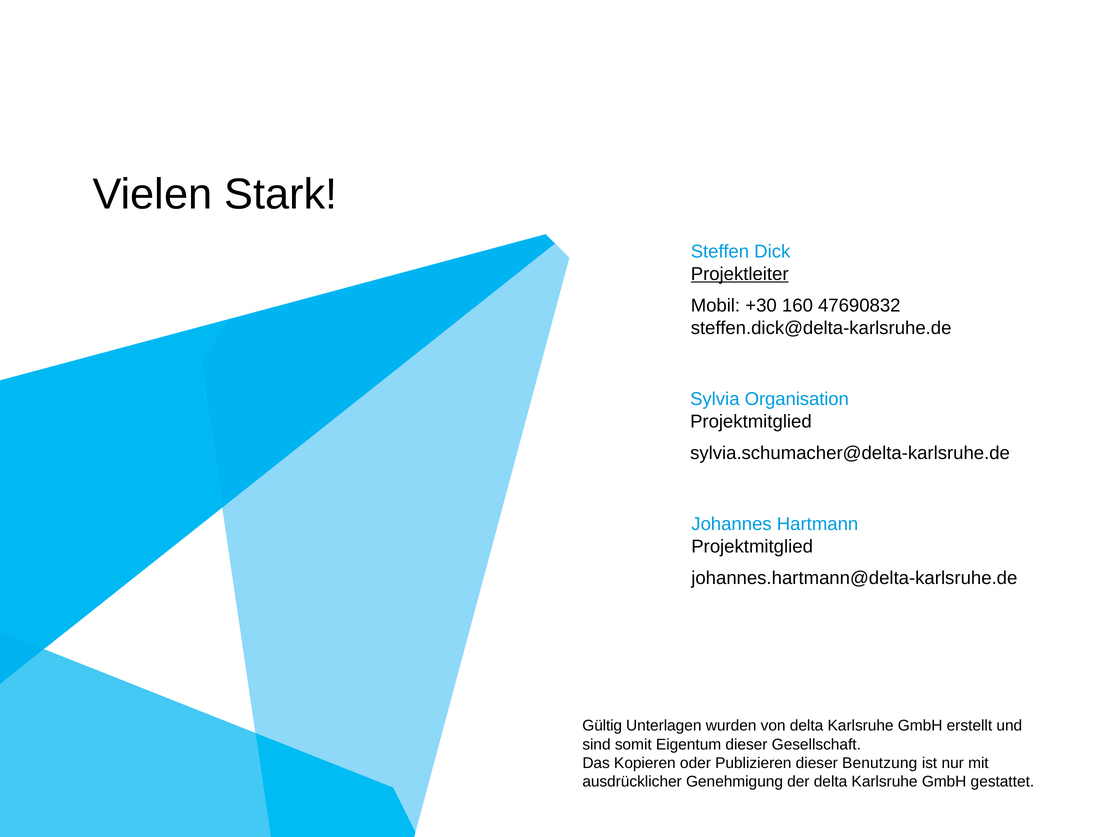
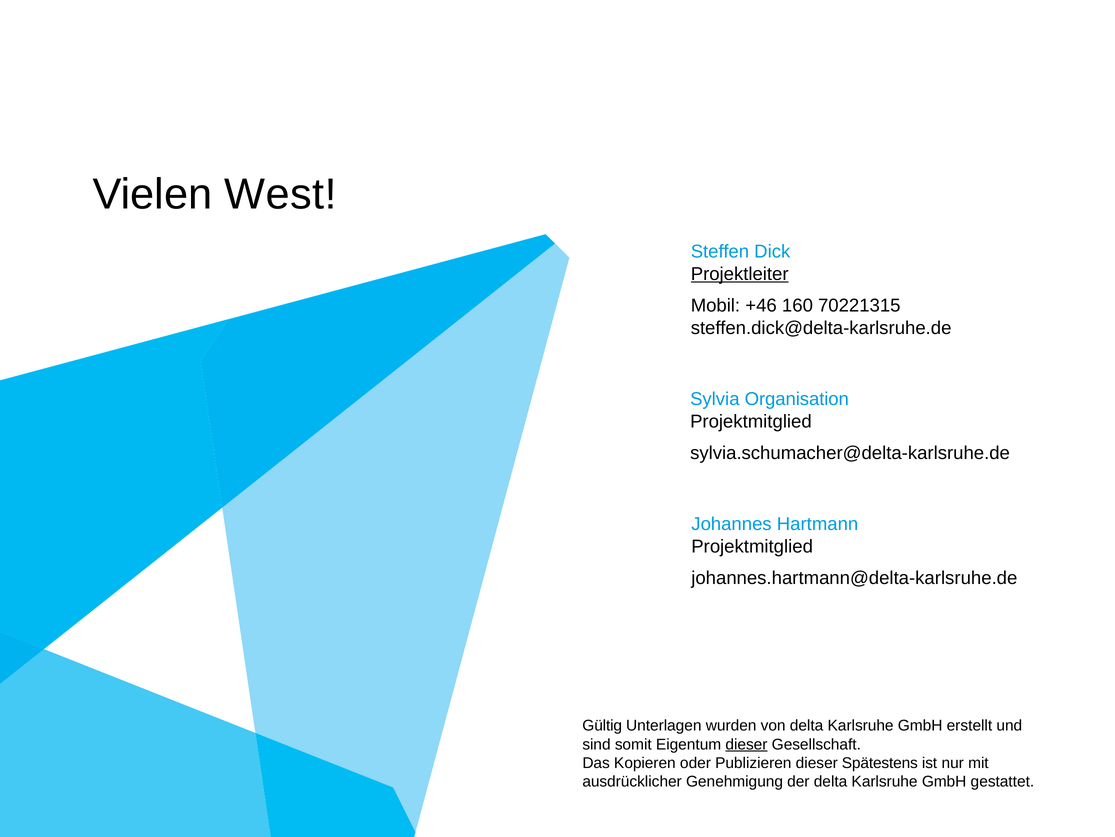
Stark: Stark -> West
+30: +30 -> +46
47690832: 47690832 -> 70221315
dieser at (746, 744) underline: none -> present
Benutzung: Benutzung -> Spätestens
